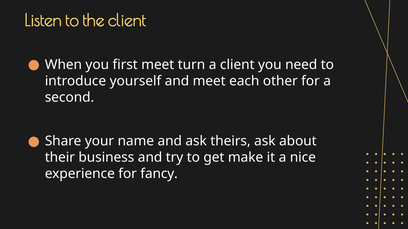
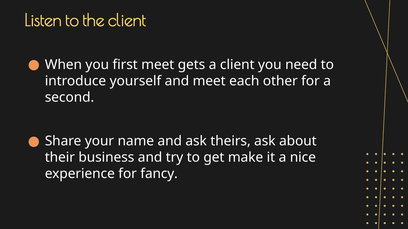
turn: turn -> gets
